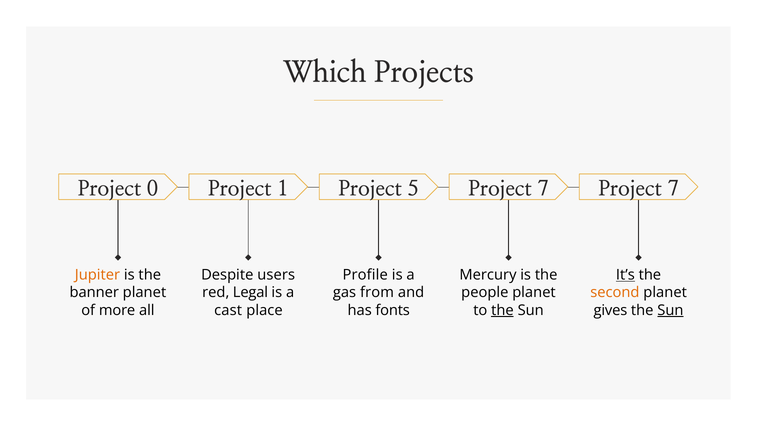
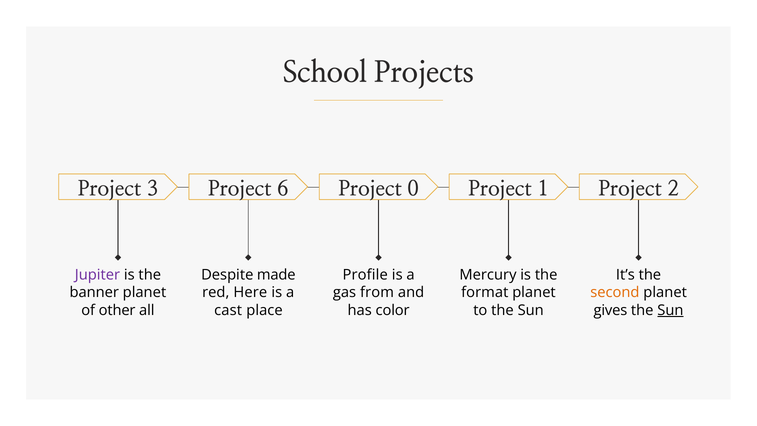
Which: Which -> School
0: 0 -> 3
1: 1 -> 6
5: 5 -> 0
7 at (543, 189): 7 -> 1
7 at (673, 189): 7 -> 2
Jupiter colour: orange -> purple
users: users -> made
It’s underline: present -> none
Legal: Legal -> Here
people: people -> format
more: more -> other
fonts: fonts -> color
the at (502, 310) underline: present -> none
